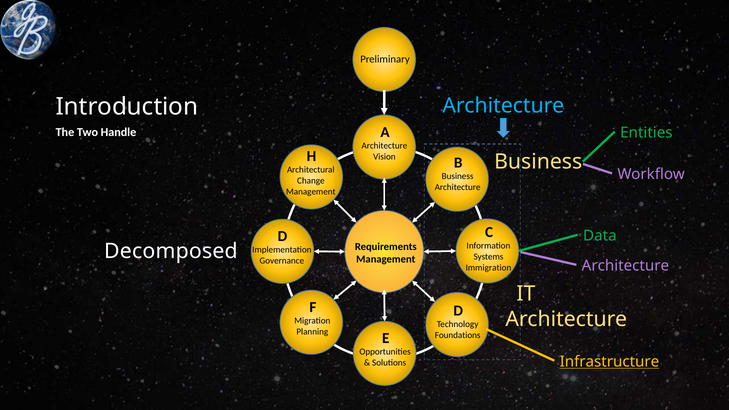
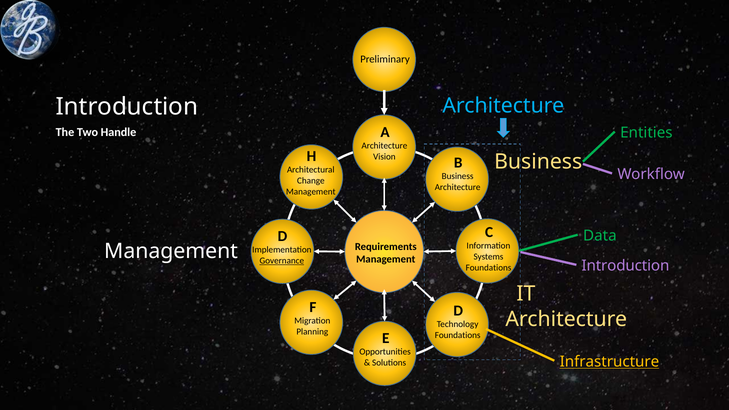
Decomposed at (171, 251): Decomposed -> Management
Governance underline: none -> present
Architecture at (625, 266): Architecture -> Introduction
Immigration at (488, 268): Immigration -> Foundations
